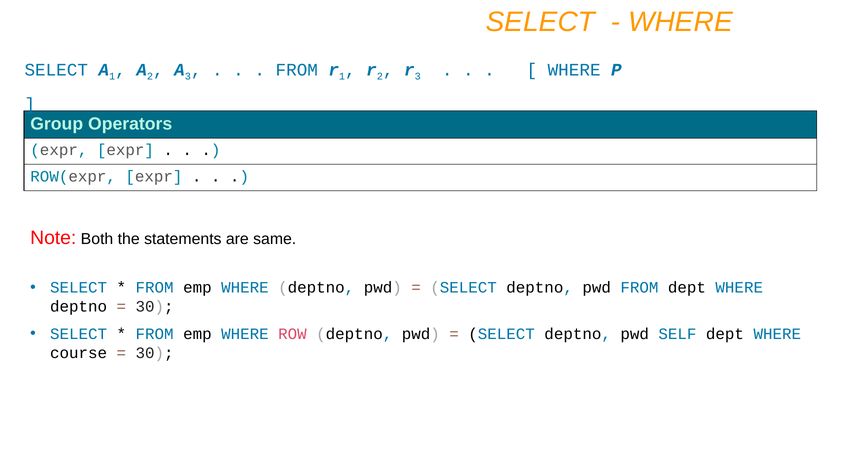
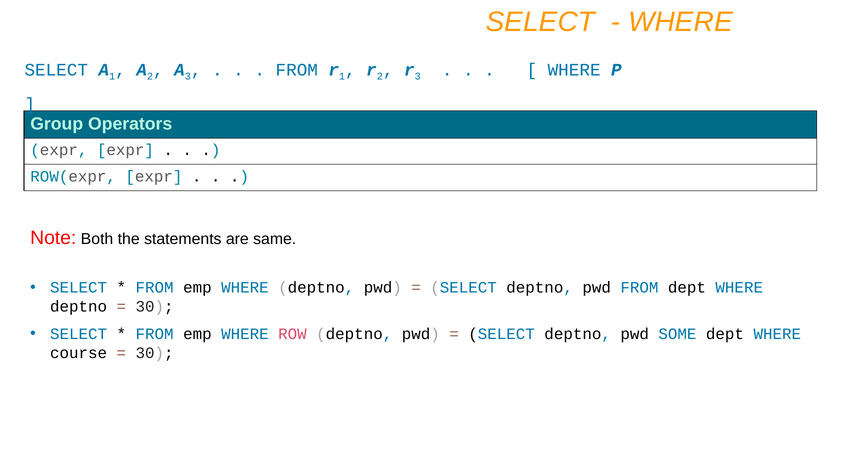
SELF: SELF -> SOME
